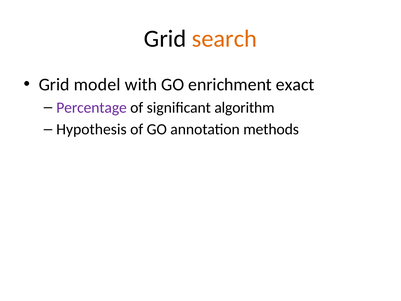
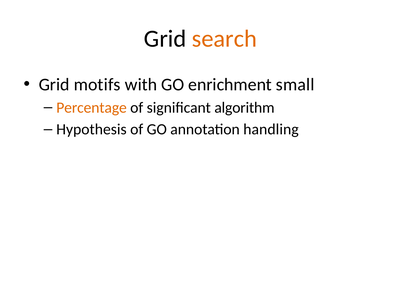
model: model -> motifs
exact: exact -> small
Percentage colour: purple -> orange
methods: methods -> handling
